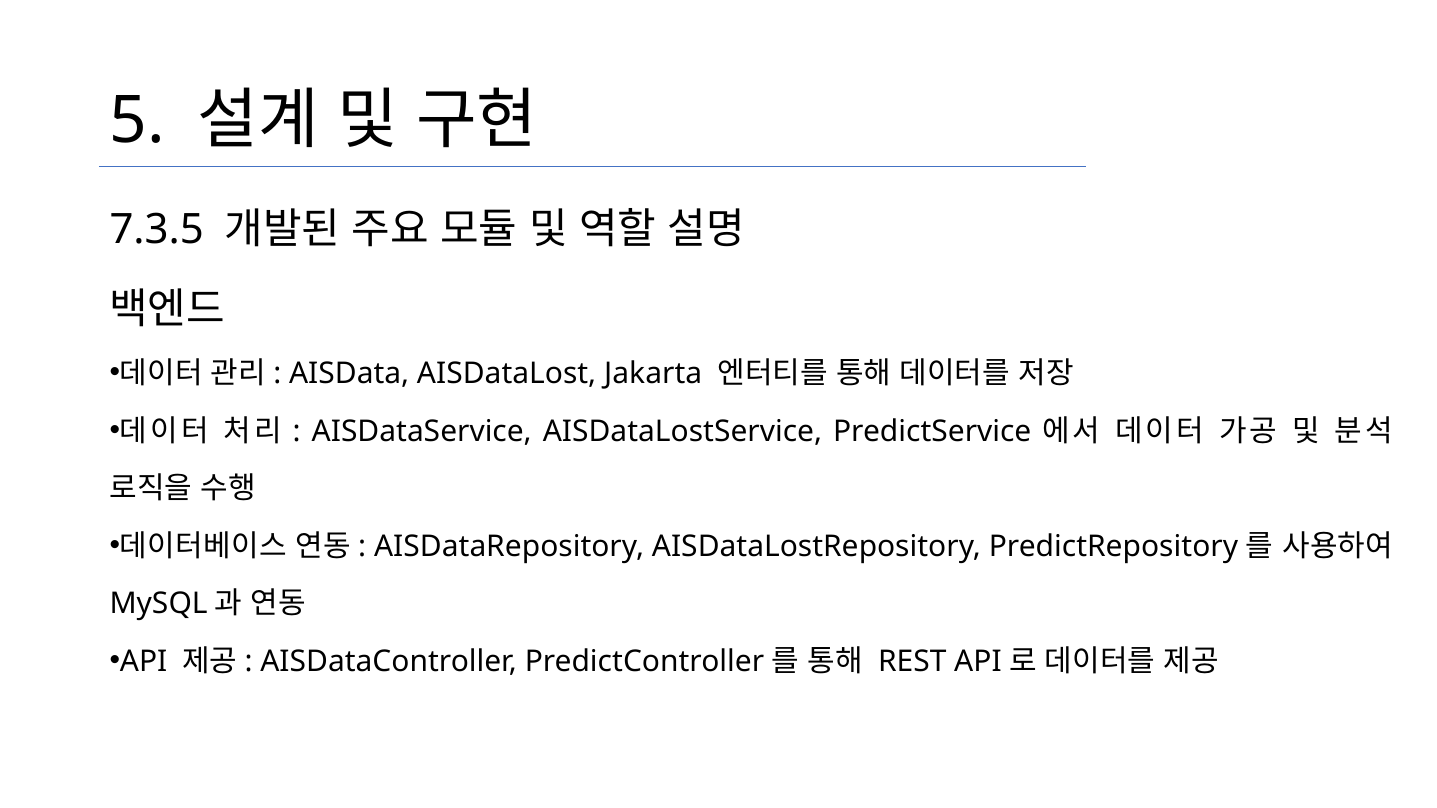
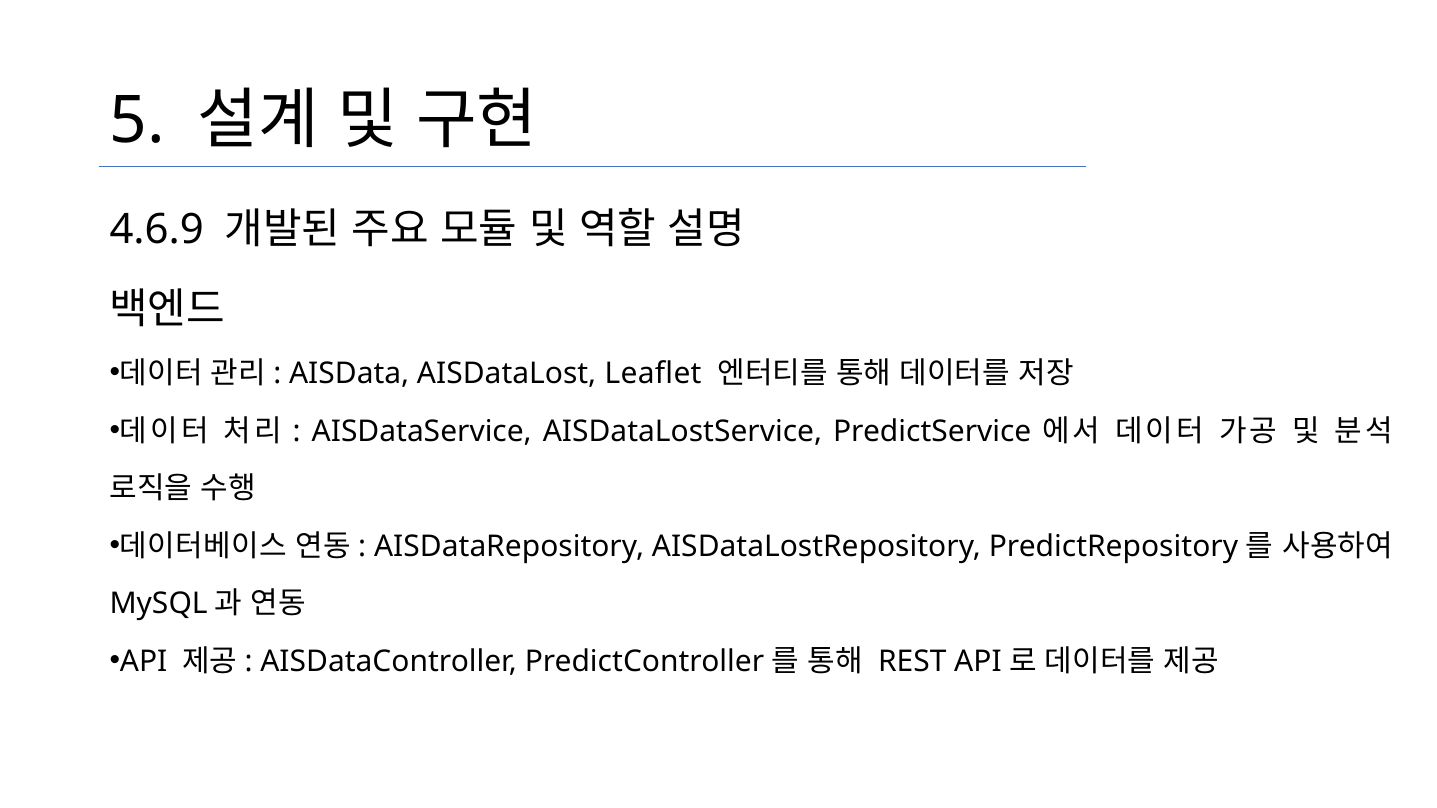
7.3.5: 7.3.5 -> 4.6.9
Jakarta: Jakarta -> Leaflet
